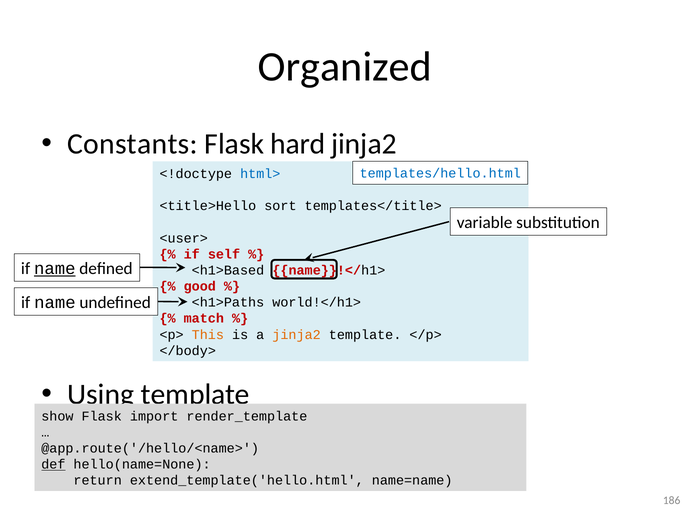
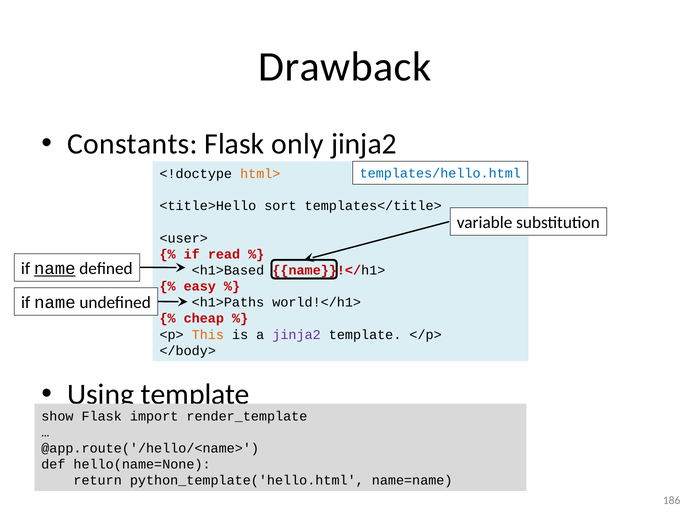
Organized: Organized -> Drawback
hard: hard -> only
html> colour: blue -> orange
self: self -> read
good: good -> easy
match: match -> cheap
jinja2 at (297, 335) colour: orange -> purple
def underline: present -> none
extend_template('hello.html: extend_template('hello.html -> python_template('hello.html
